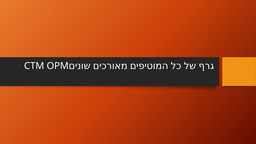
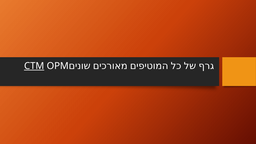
CTM underline: none -> present
